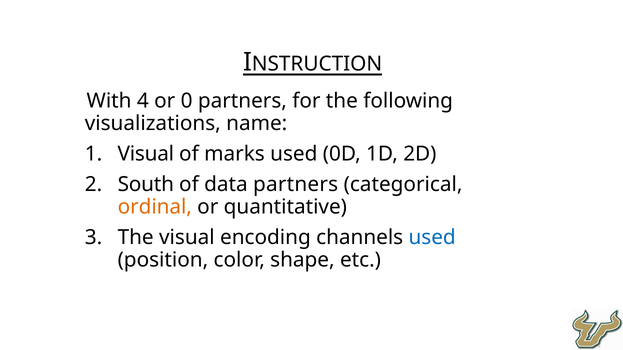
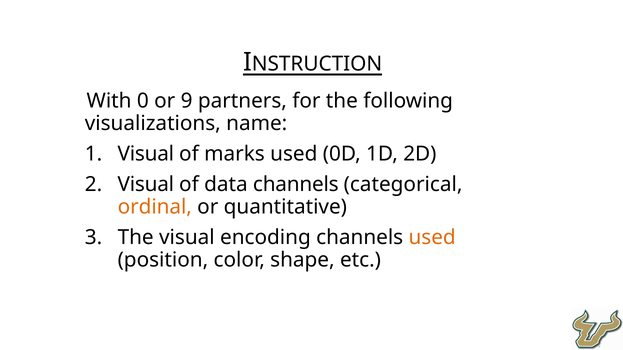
4: 4 -> 0
0: 0 -> 9
2 South: South -> Visual
data partners: partners -> channels
used at (432, 238) colour: blue -> orange
